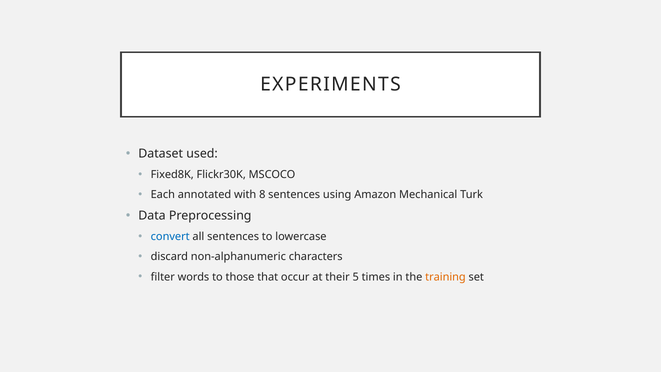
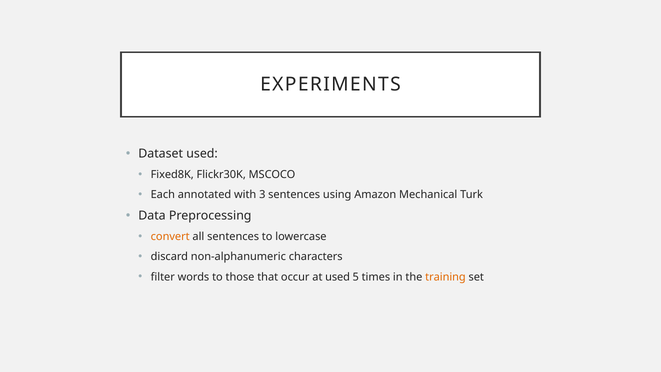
8: 8 -> 3
convert colour: blue -> orange
at their: their -> used
